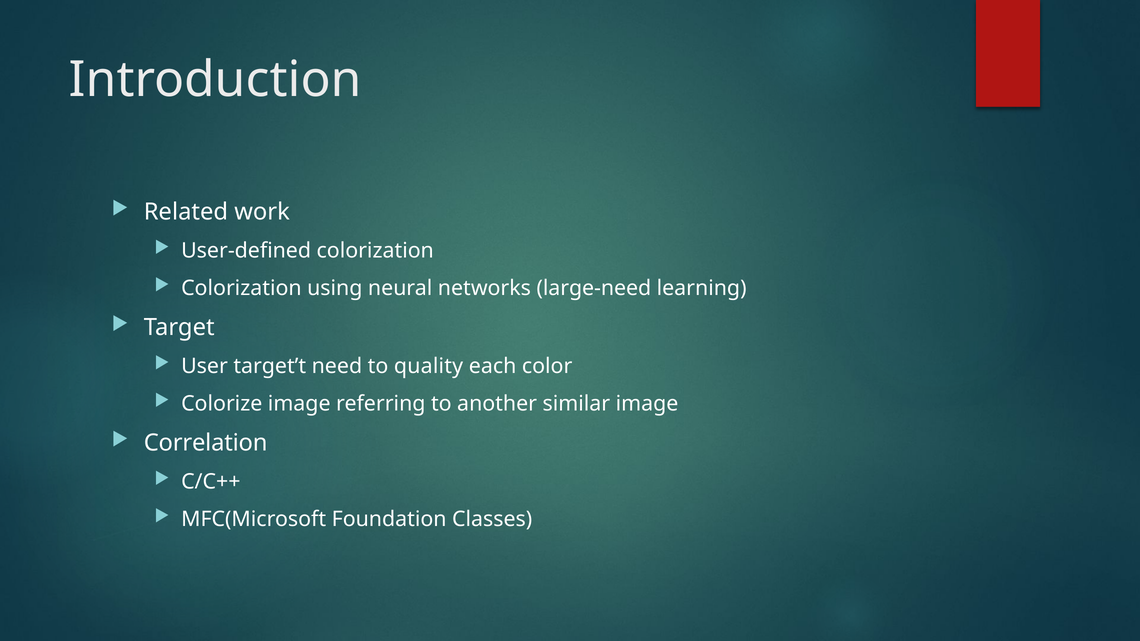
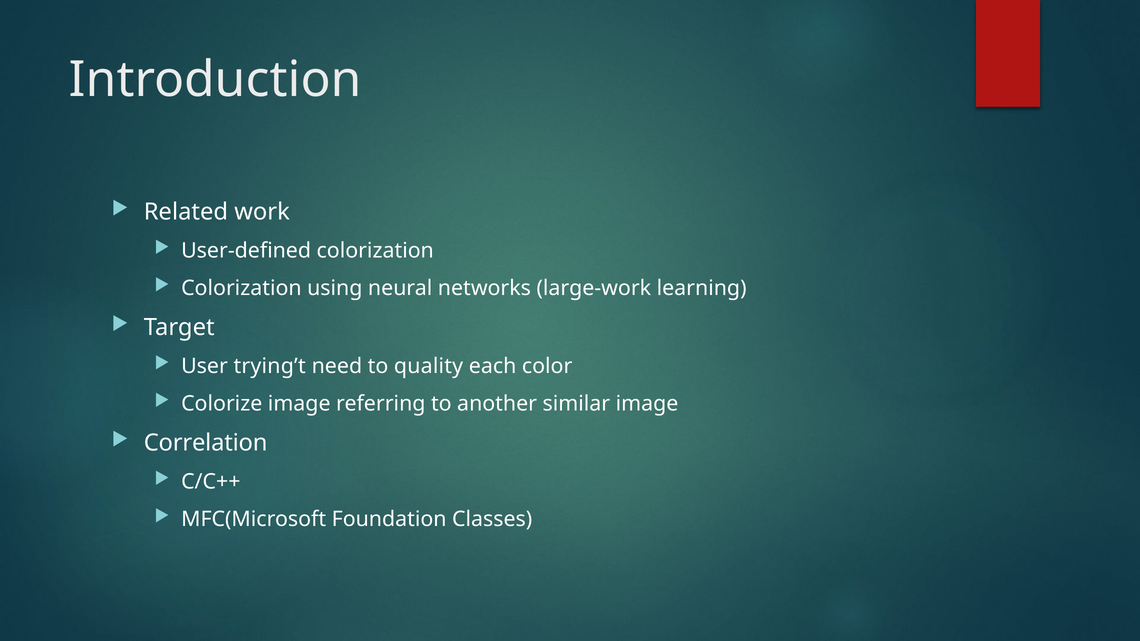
large-need: large-need -> large-work
target’t: target’t -> trying’t
